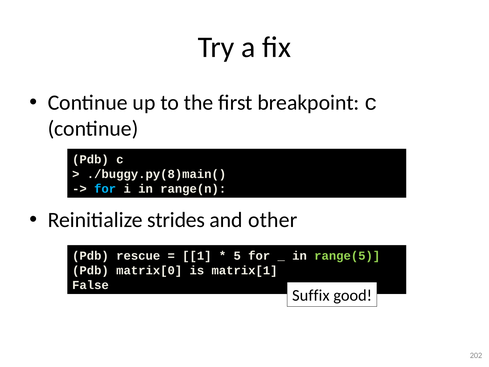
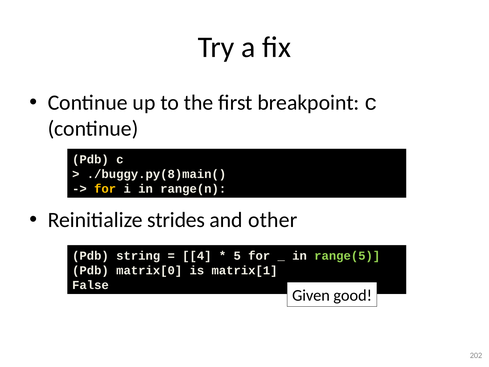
for at (105, 189) colour: light blue -> yellow
rescue: rescue -> string
1: 1 -> 4
Suffix: Suffix -> Given
